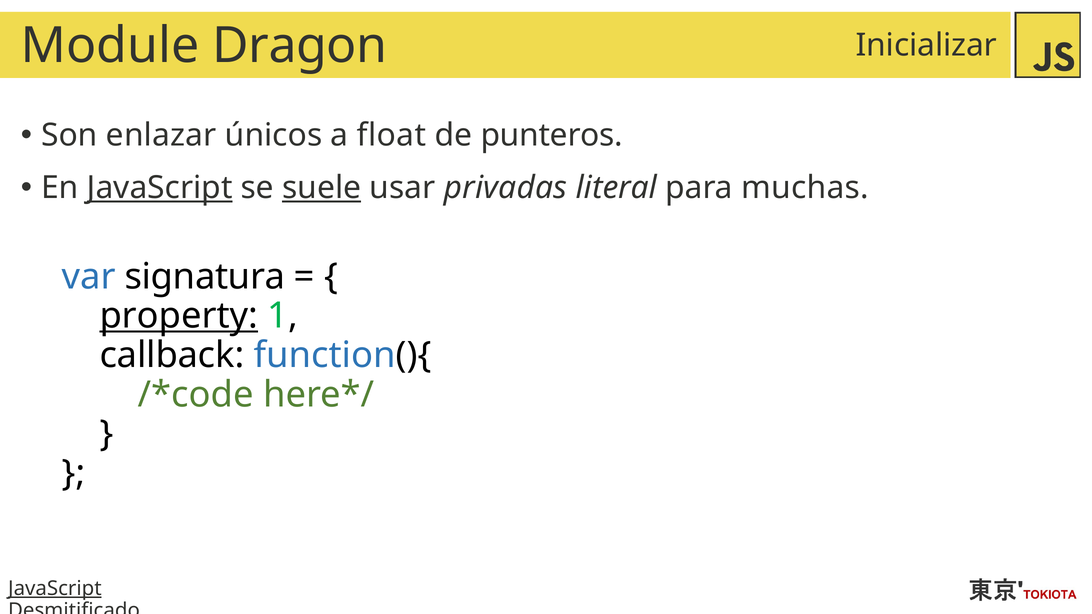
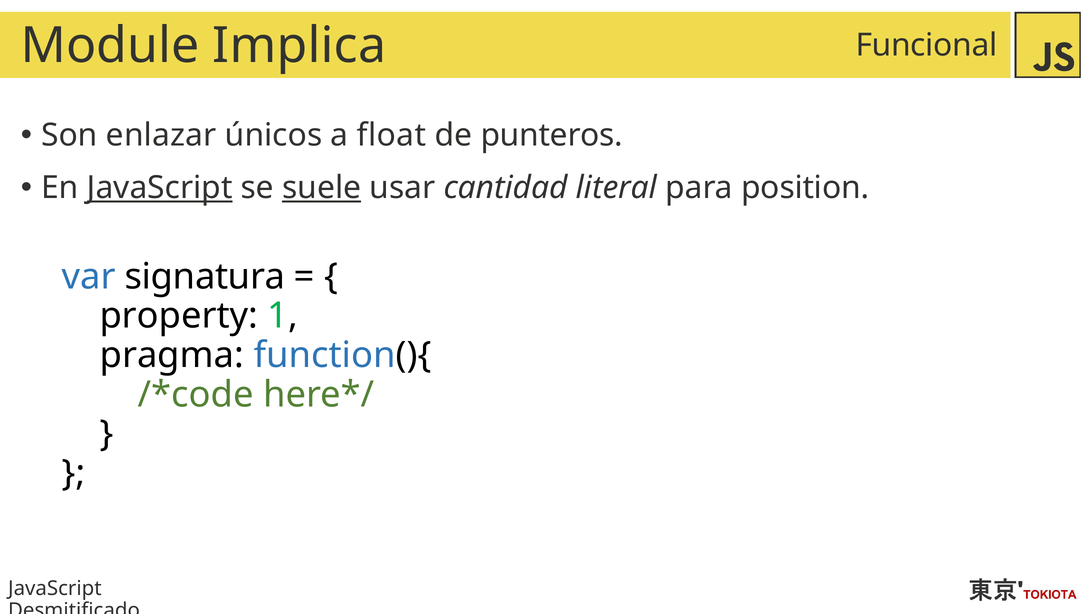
Dragon: Dragon -> Implica
Inicializar: Inicializar -> Funcional
privadas: privadas -> cantidad
muchas: muchas -> position
property underline: present -> none
callback: callback -> pragma
JavaScript at (55, 589) underline: present -> none
